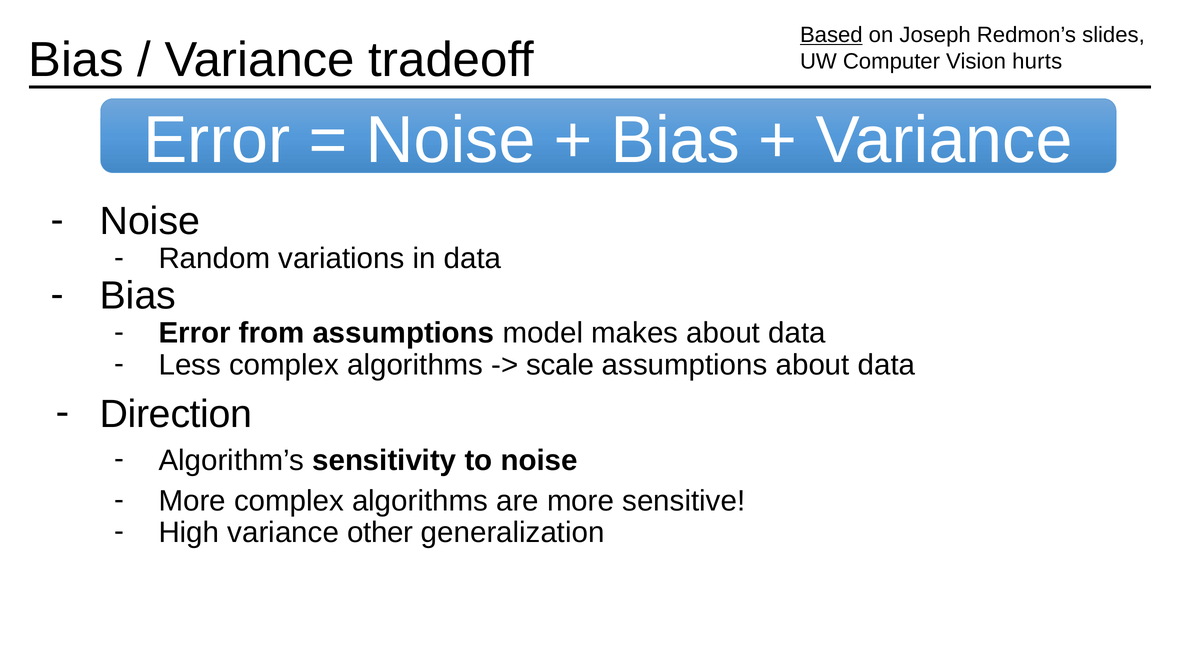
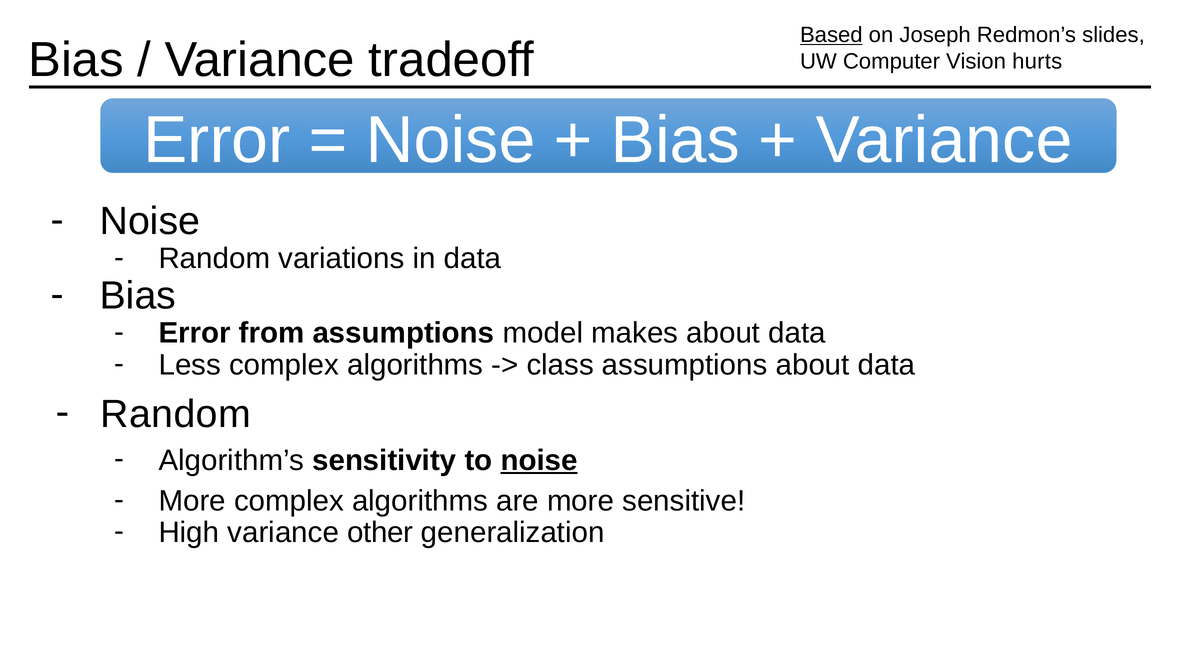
scale: scale -> class
Direction at (176, 414): Direction -> Random
noise at (539, 460) underline: none -> present
